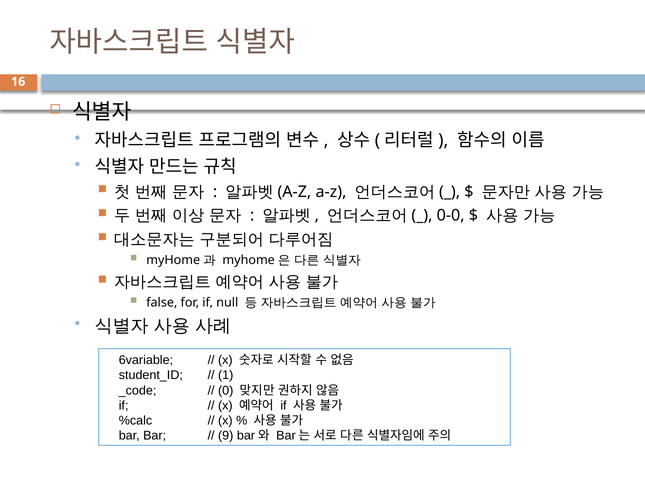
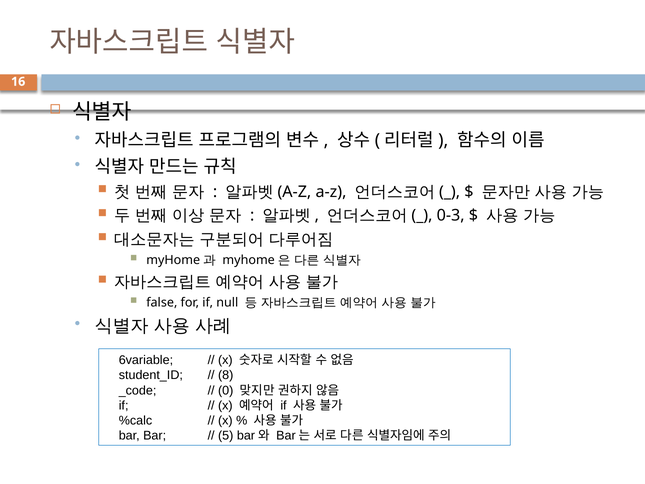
0-0: 0-0 -> 0-3
1: 1 -> 8
9: 9 -> 5
